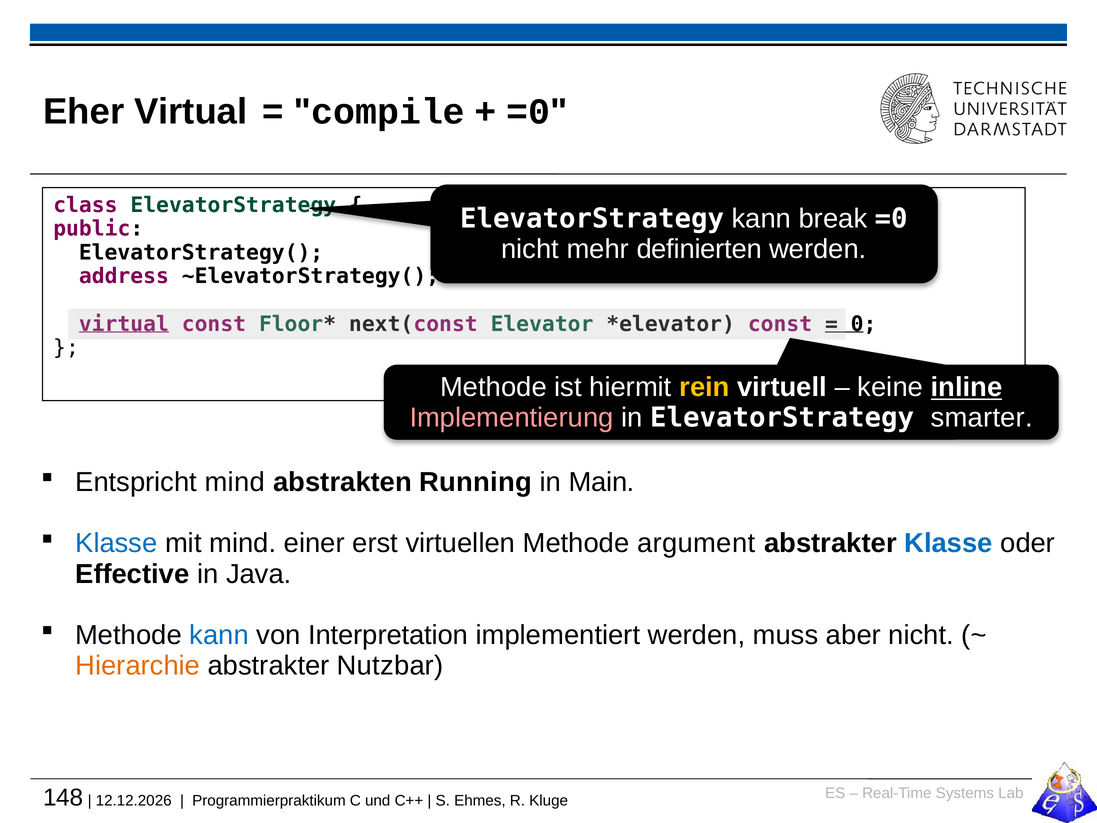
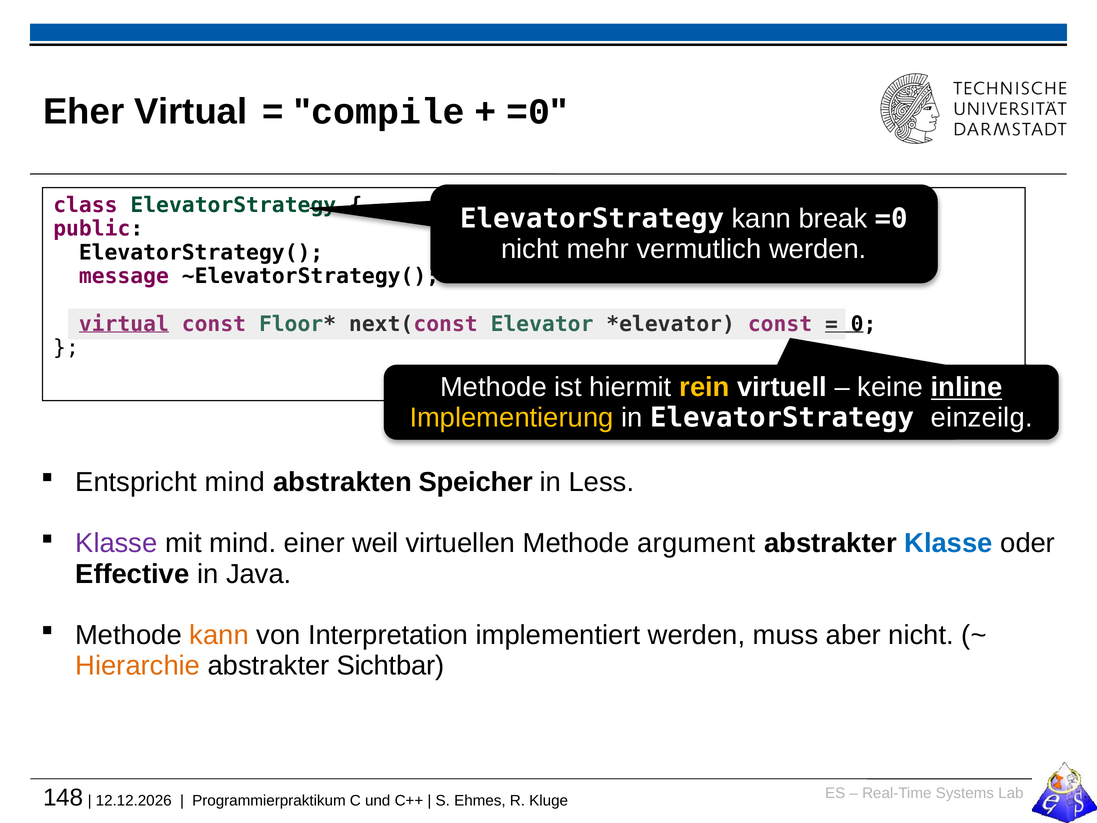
definierten: definierten -> vermutlich
address: address -> message
Implementierung colour: pink -> yellow
smarter: smarter -> einzeilg
Running: Running -> Speicher
Main: Main -> Less
Klasse at (116, 543) colour: blue -> purple
erst: erst -> weil
kann at (219, 635) colour: blue -> orange
Nutzbar: Nutzbar -> Sichtbar
